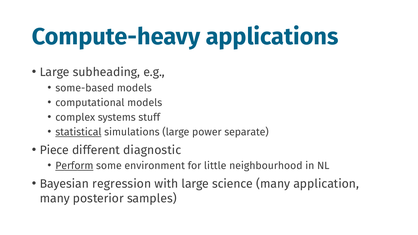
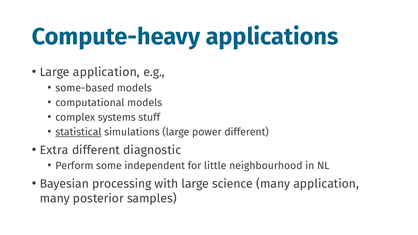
Large subheading: subheading -> application
power separate: separate -> different
Piece: Piece -> Extra
Perform underline: present -> none
environment: environment -> independent
regression: regression -> processing
